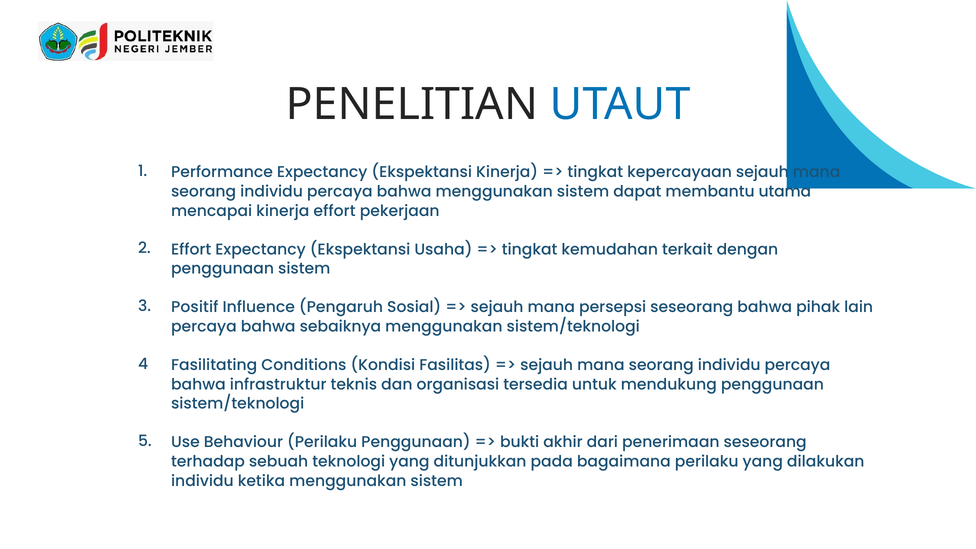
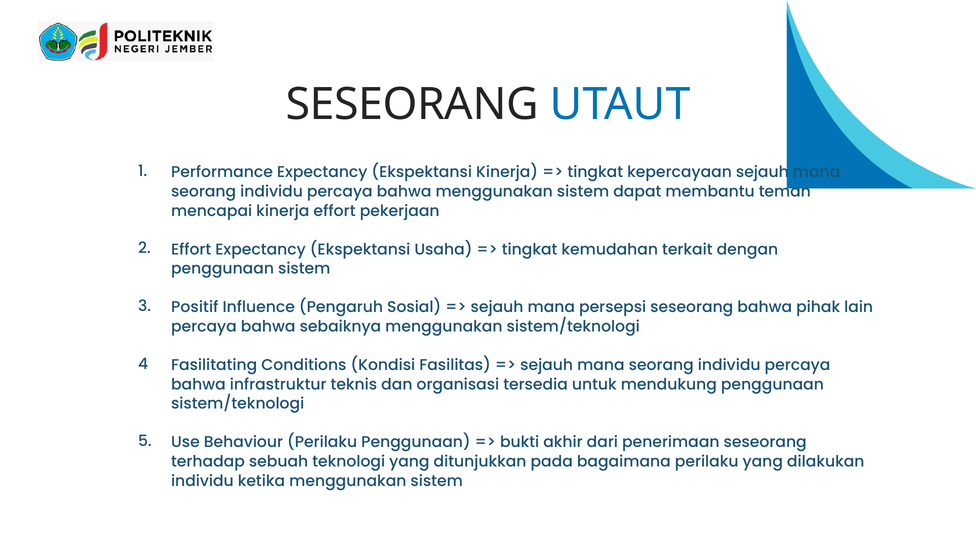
PENELITIAN at (412, 105): PENELITIAN -> SESEORANG
utama: utama -> teman
